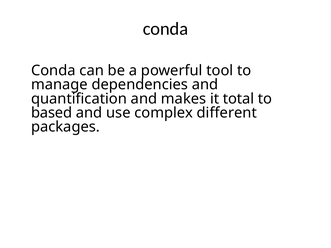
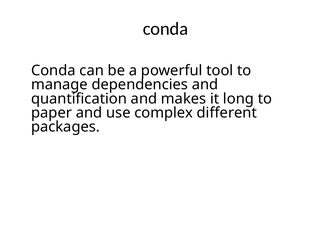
total: total -> long
based: based -> paper
